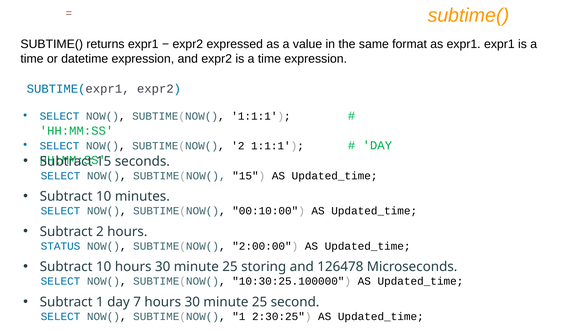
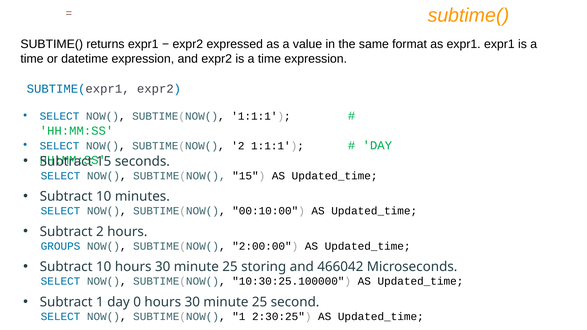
STATUS: STATUS -> GROUPS
126478: 126478 -> 466042
7: 7 -> 0
